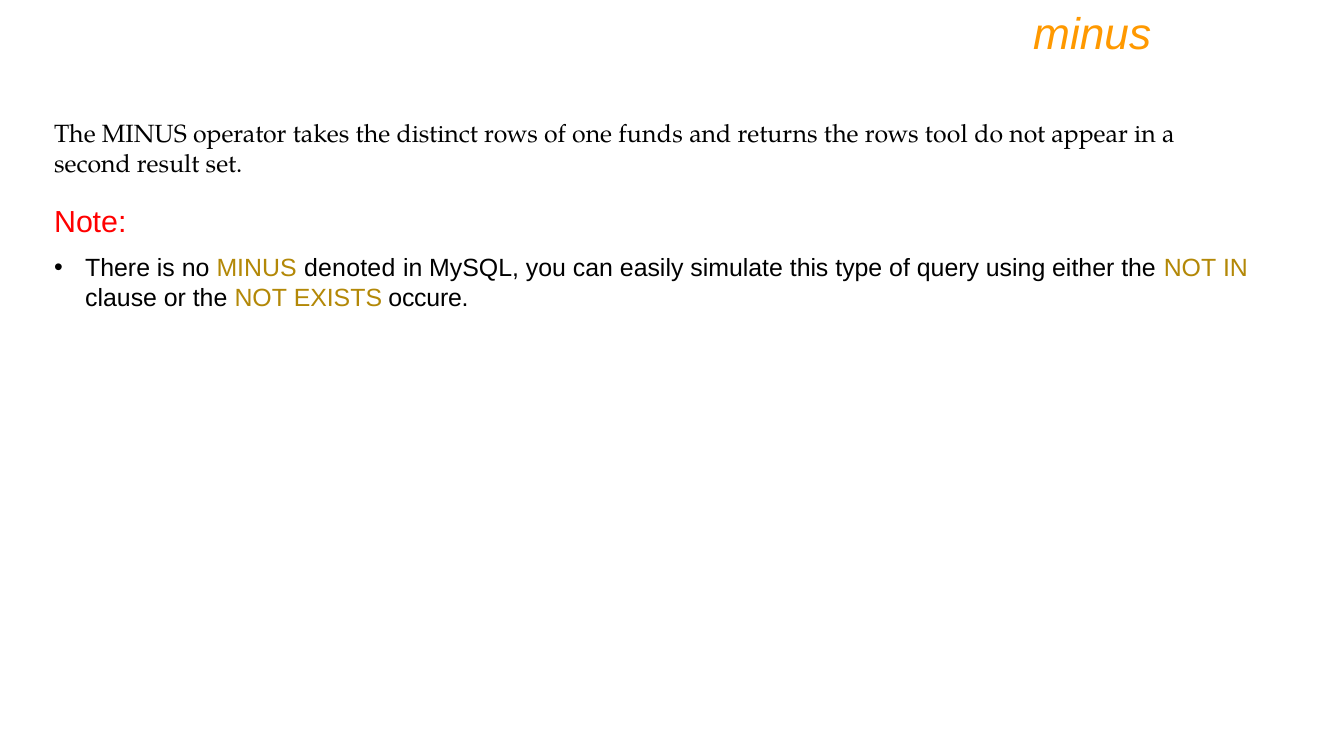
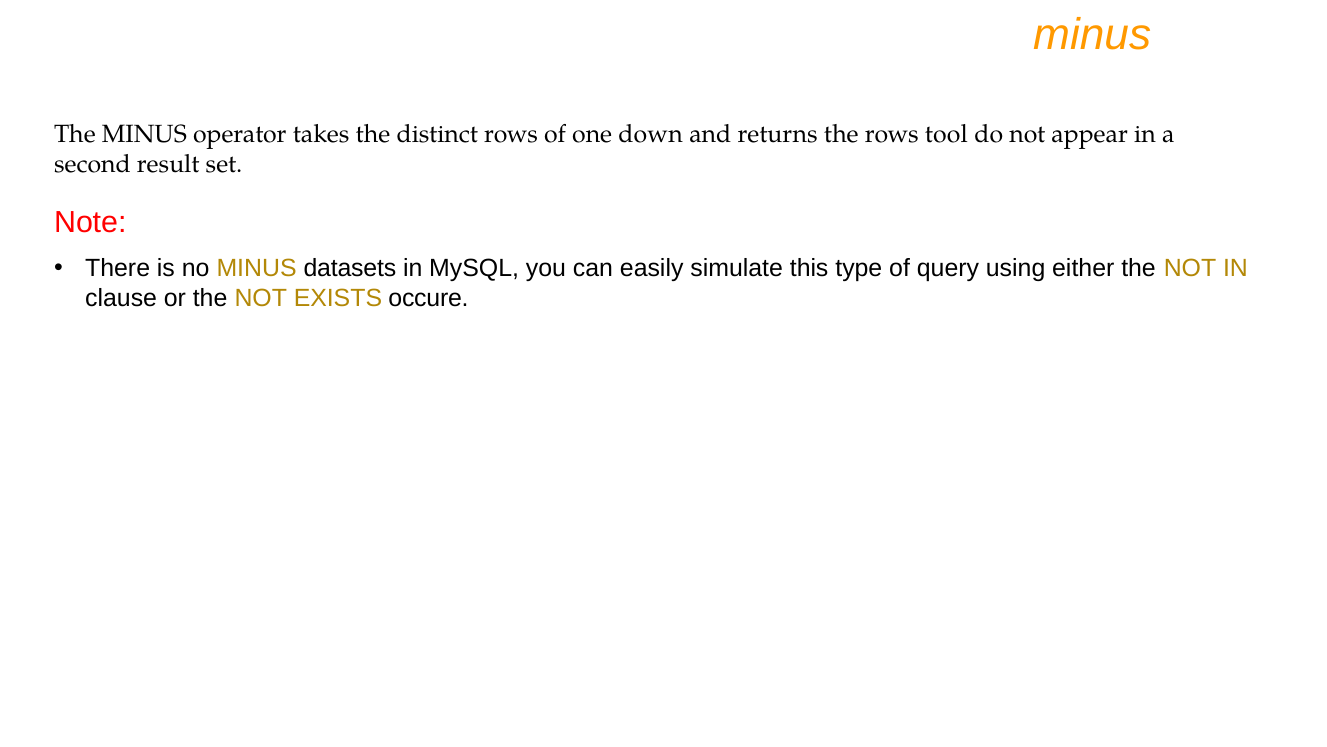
funds: funds -> down
denoted: denoted -> datasets
